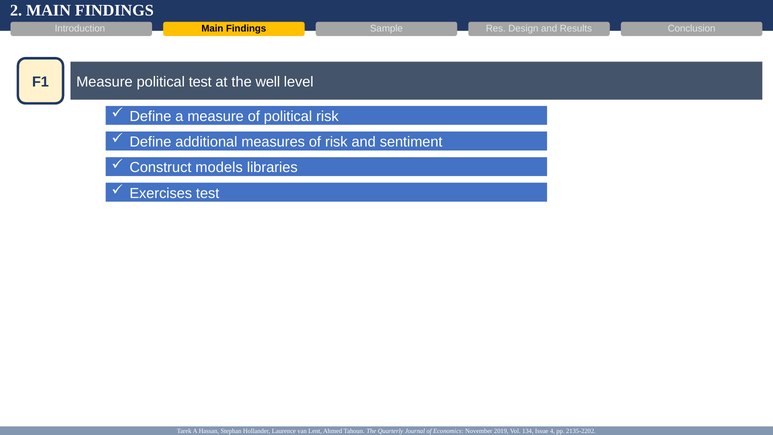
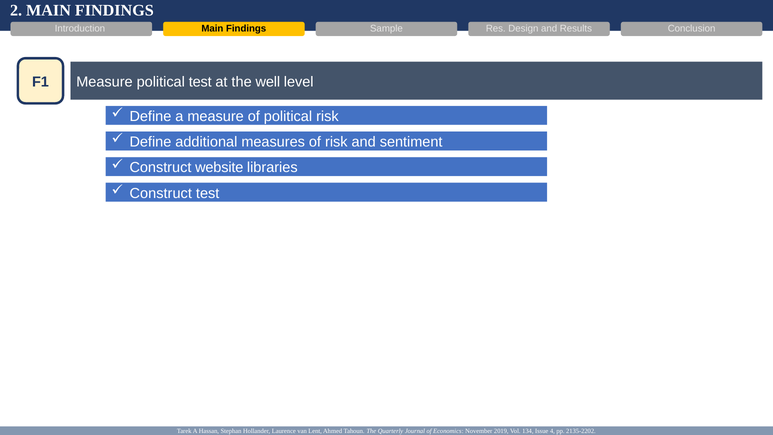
models: models -> website
Exercises at (161, 193): Exercises -> Construct
